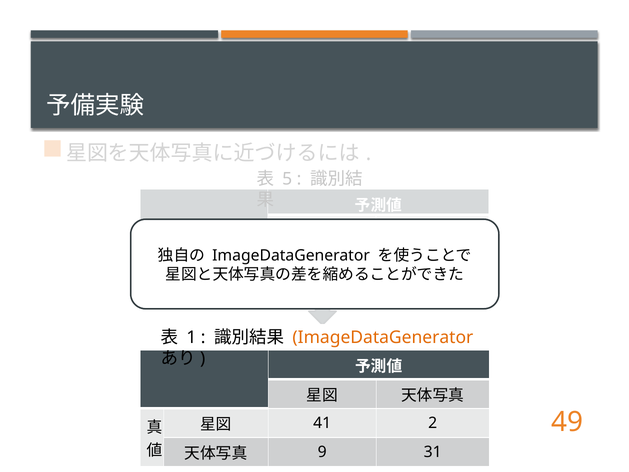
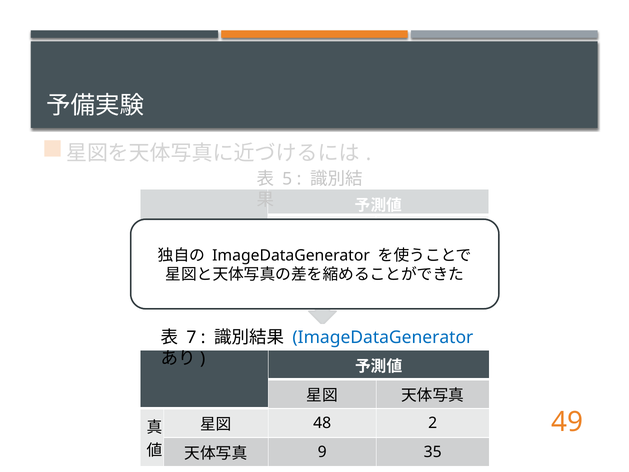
1: 1 -> 7
ImageDataGenerator at (383, 337) colour: orange -> blue
41: 41 -> 48
31: 31 -> 35
